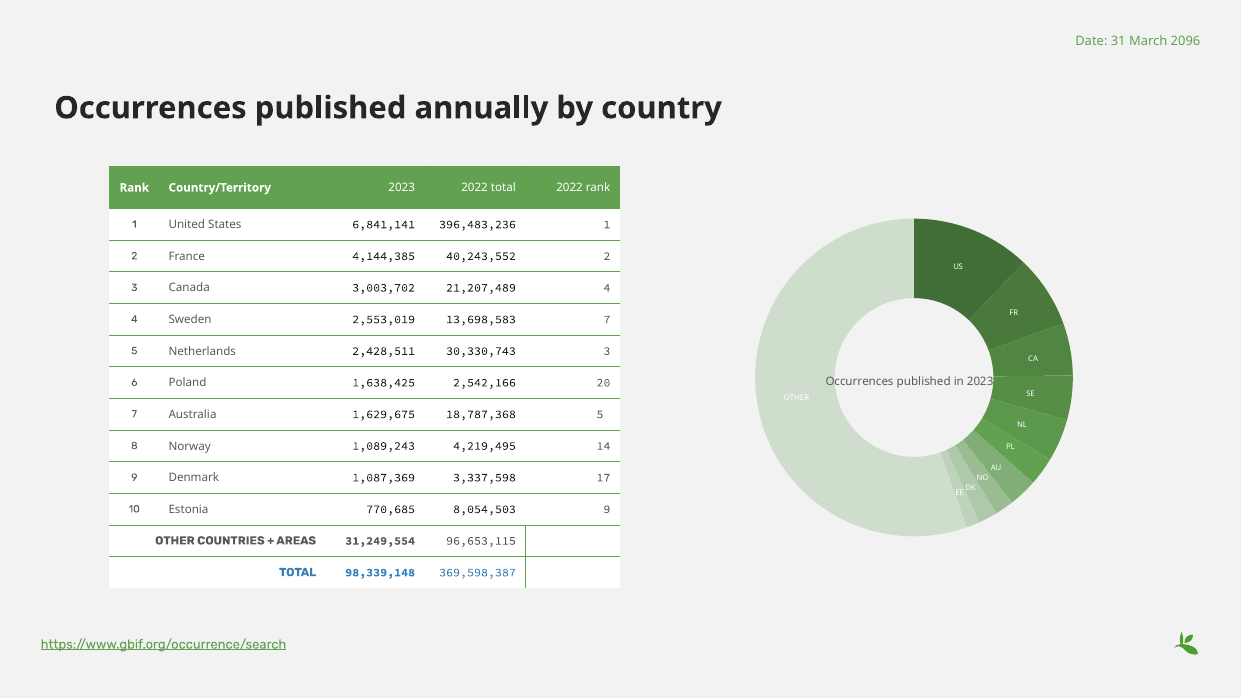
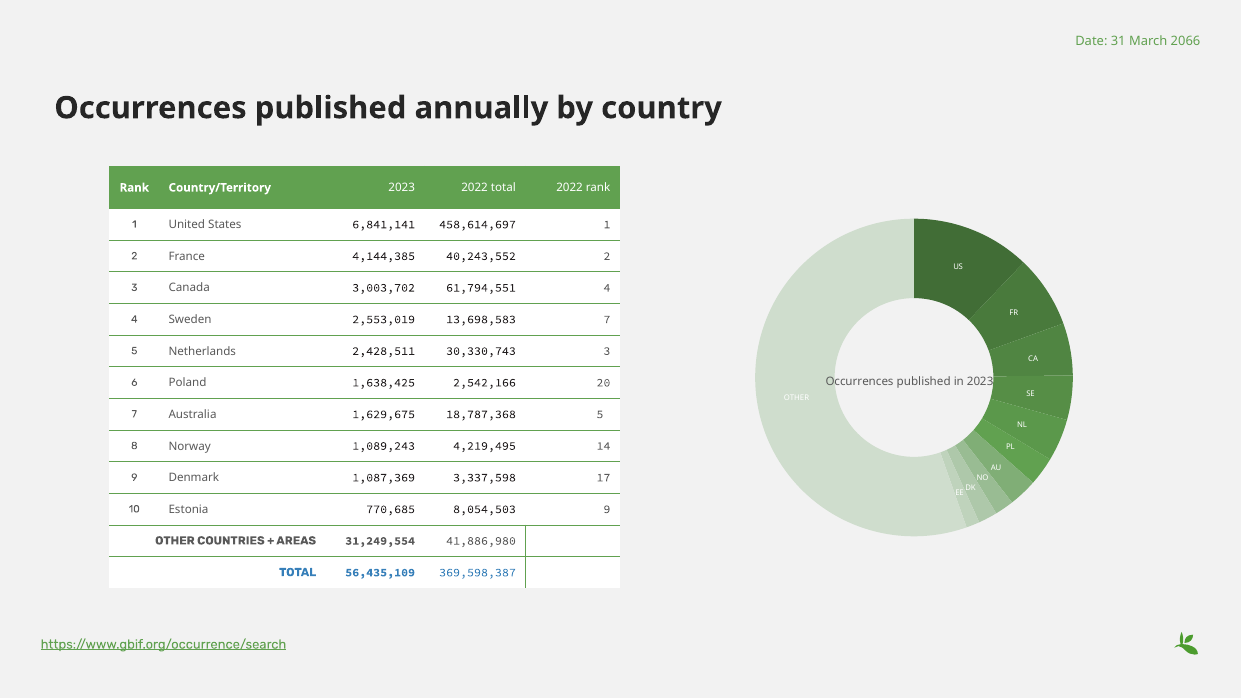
2096: 2096 -> 2066
396,483,236: 396,483,236 -> 458,614,697
21,207,489: 21,207,489 -> 61,794,551
96,653,115: 96,653,115 -> 41,886,980
98,339,148: 98,339,148 -> 56,435,109
